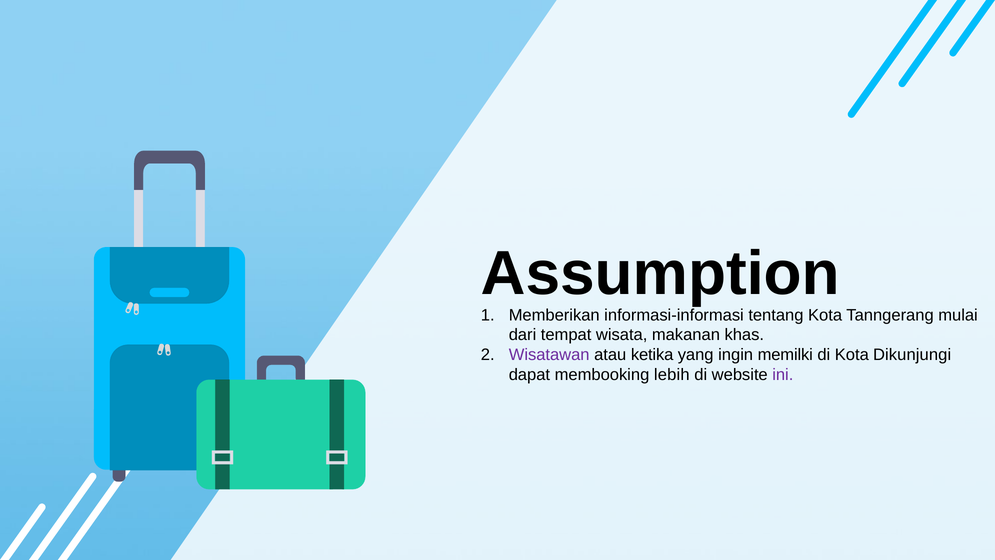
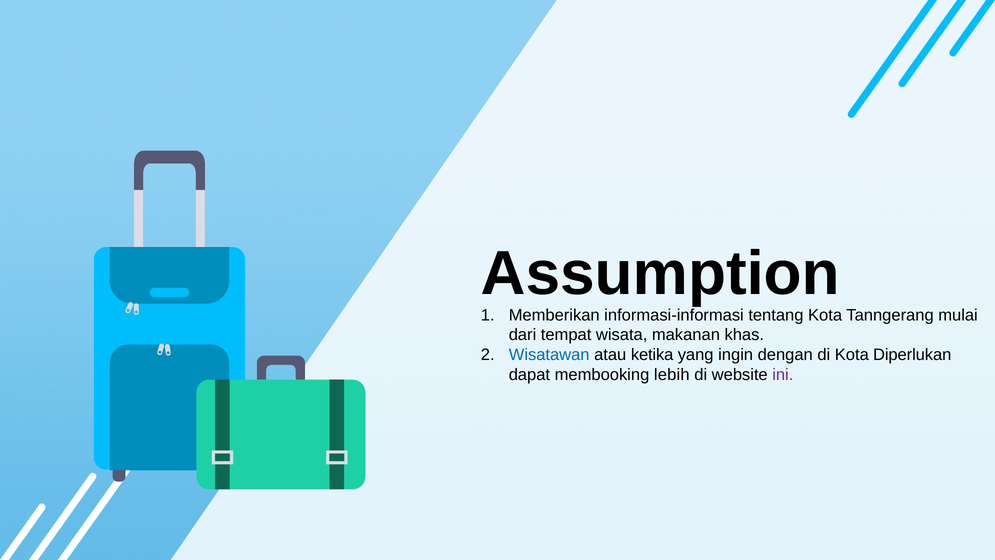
Wisatawan colour: purple -> blue
memilki: memilki -> dengan
Dikunjungi: Dikunjungi -> Diperlukan
